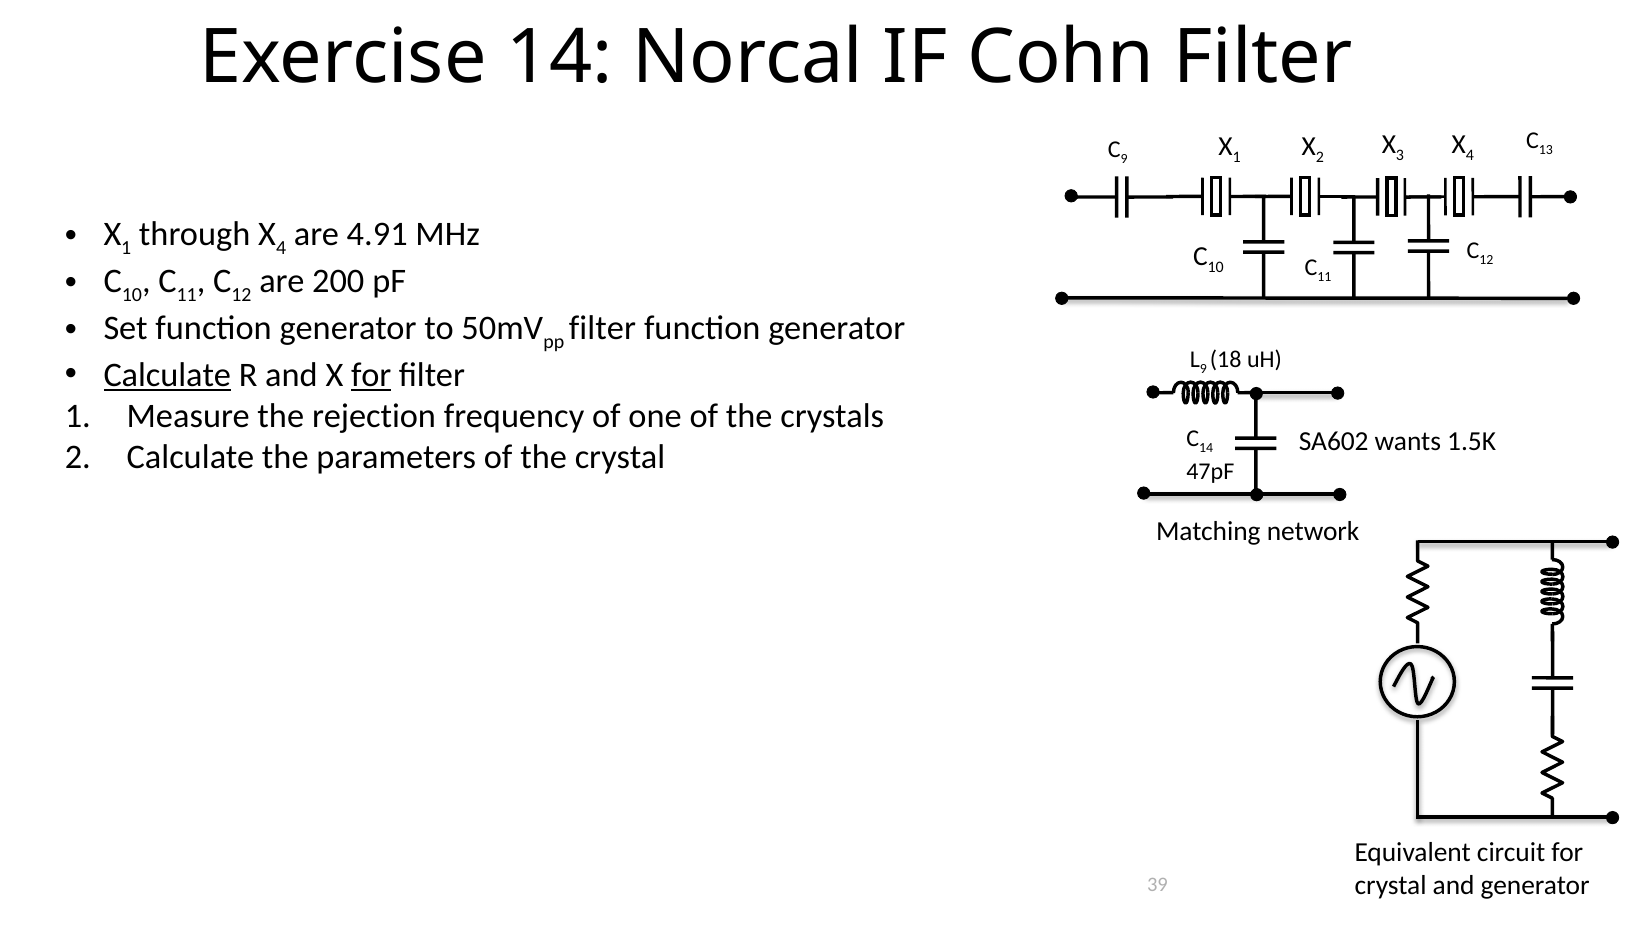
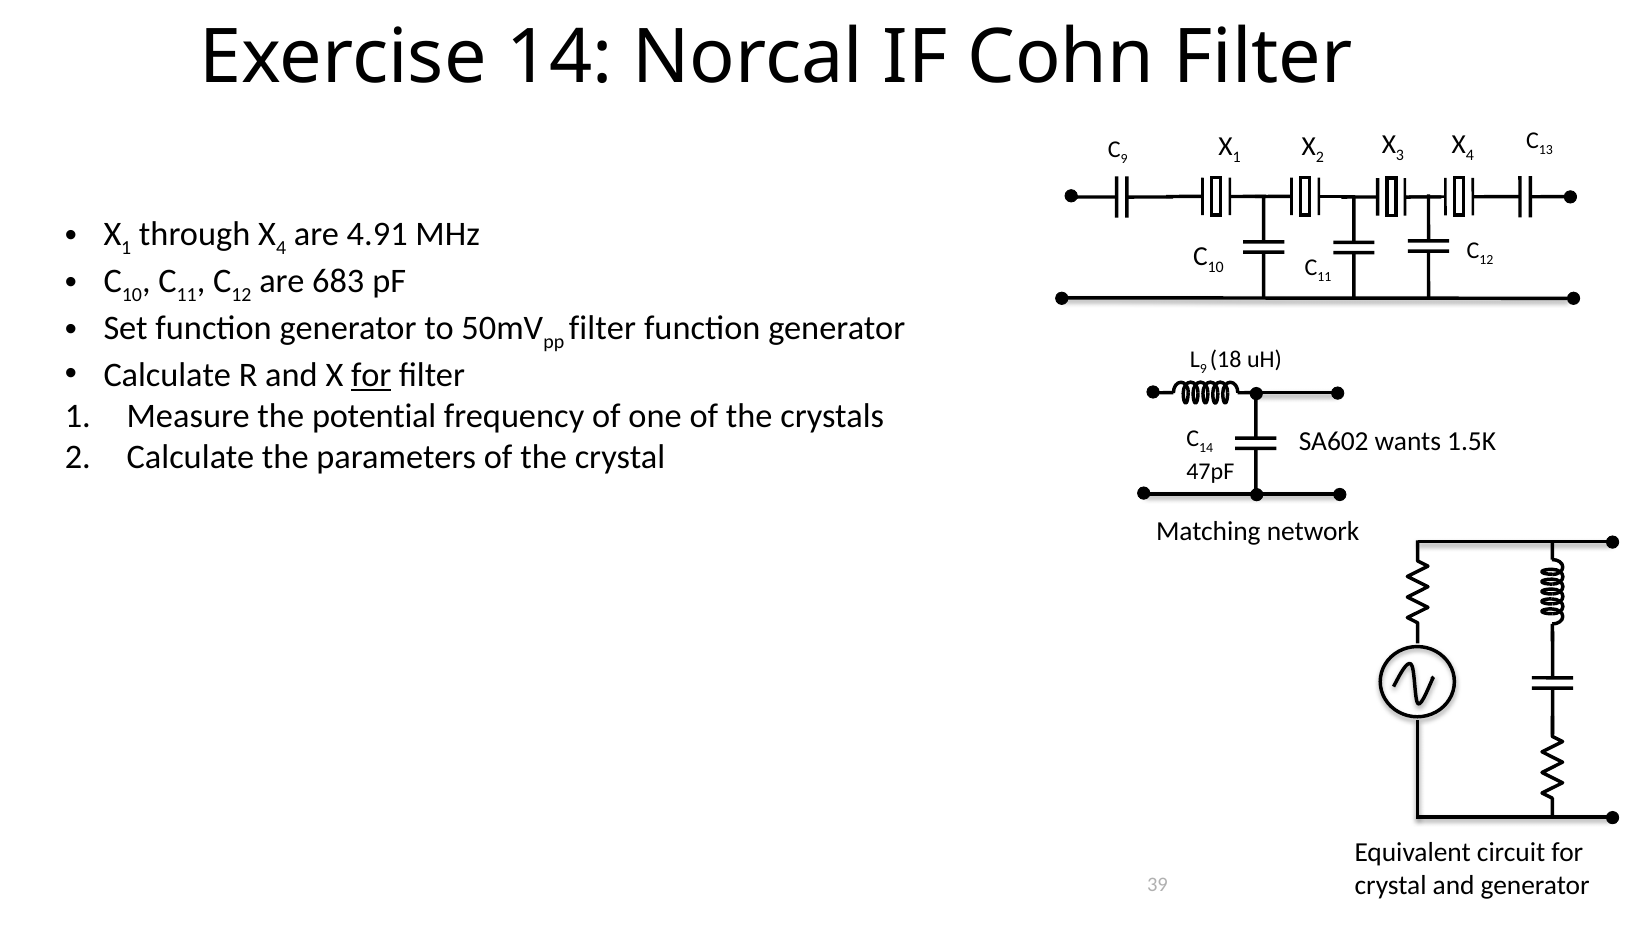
200: 200 -> 683
Calculate at (167, 375) underline: present -> none
rejection: rejection -> potential
